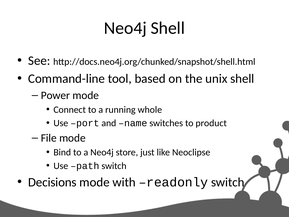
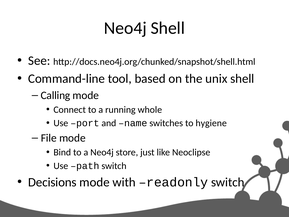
Power: Power -> Calling
product: product -> hygiene
